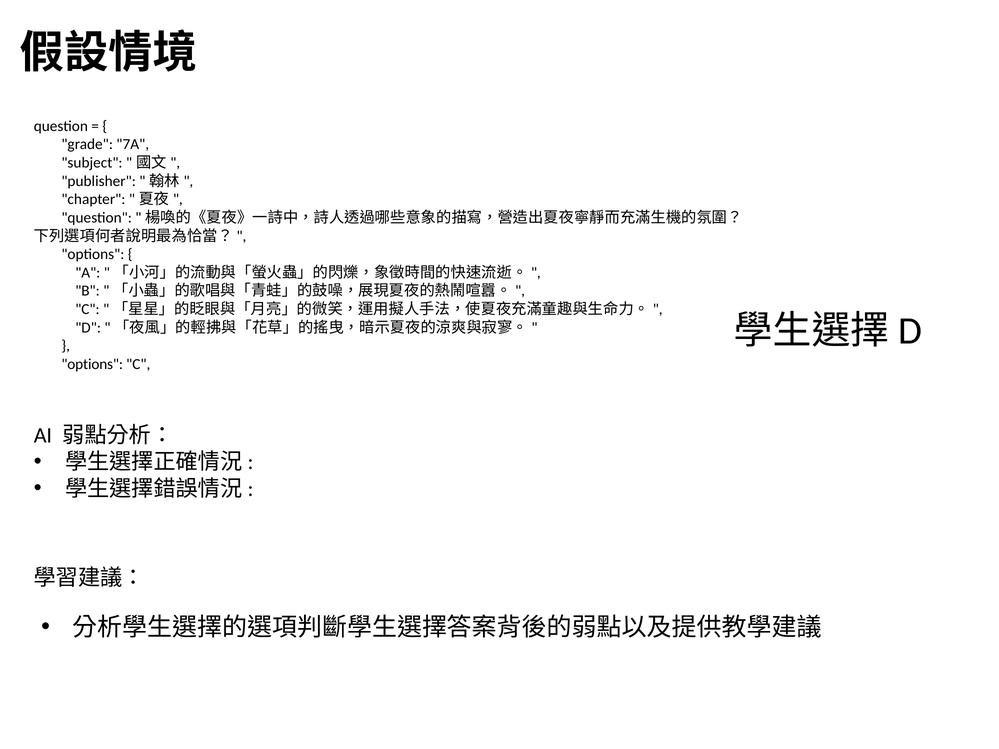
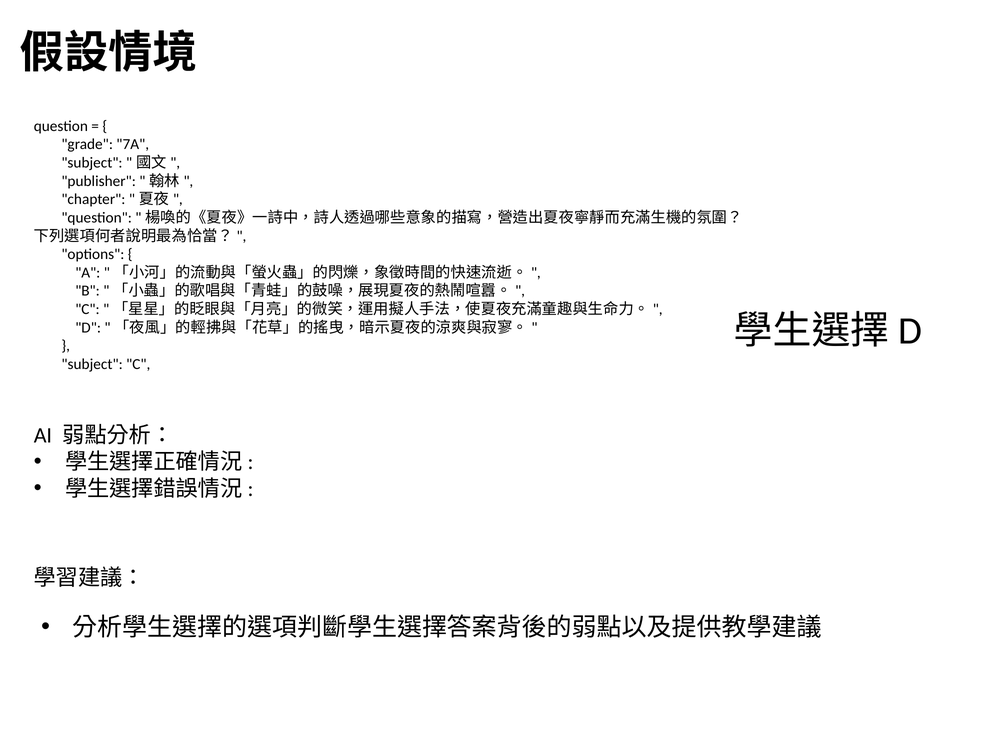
options at (92, 364): options -> subject
